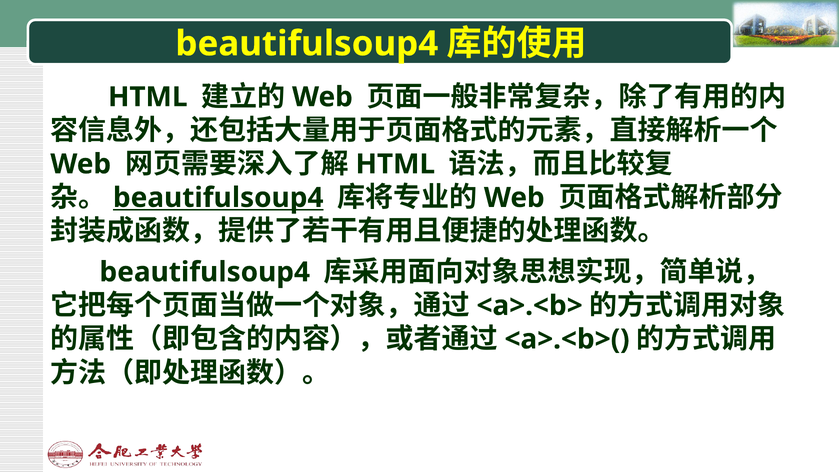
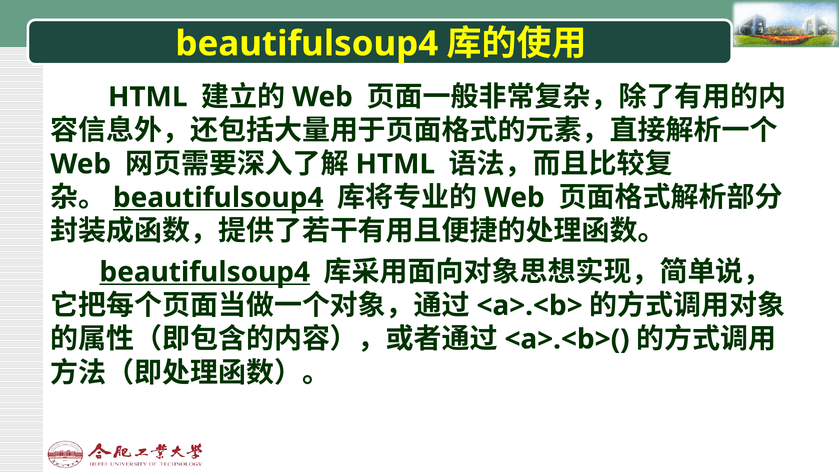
beautifulsoup4 at (205, 272) underline: none -> present
